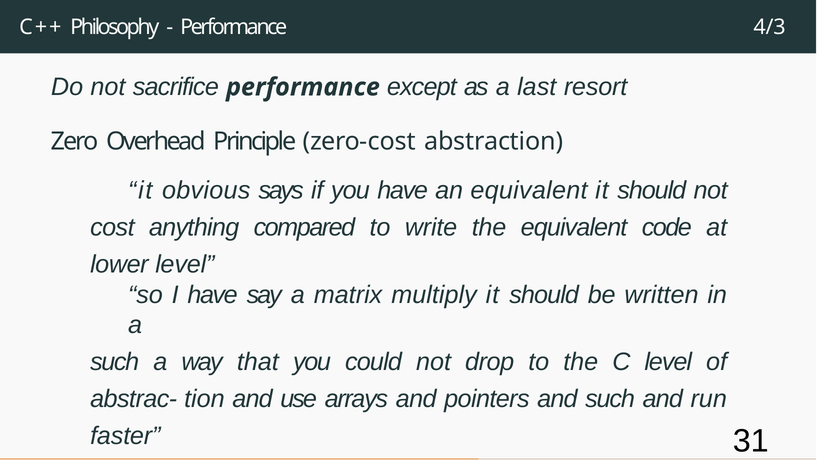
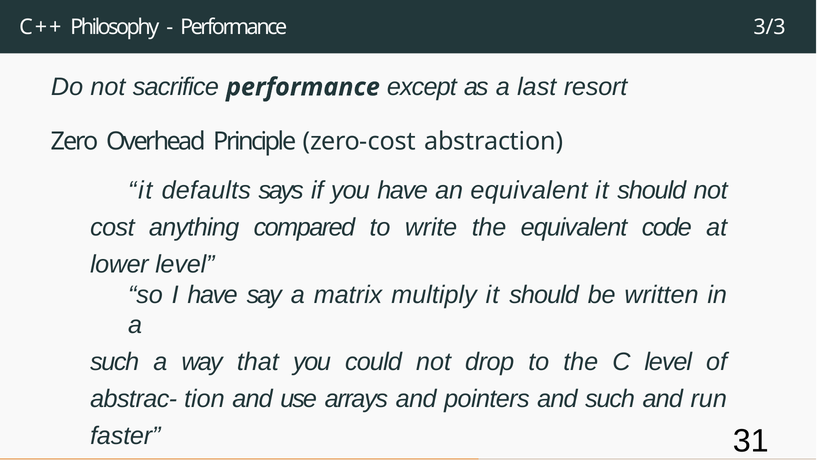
4/3: 4/3 -> 3/3
obvious: obvious -> defaults
